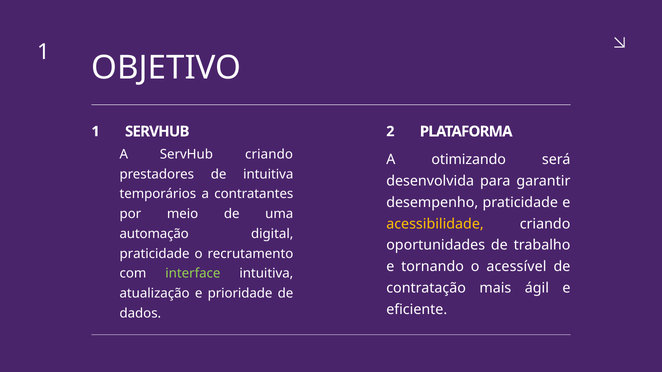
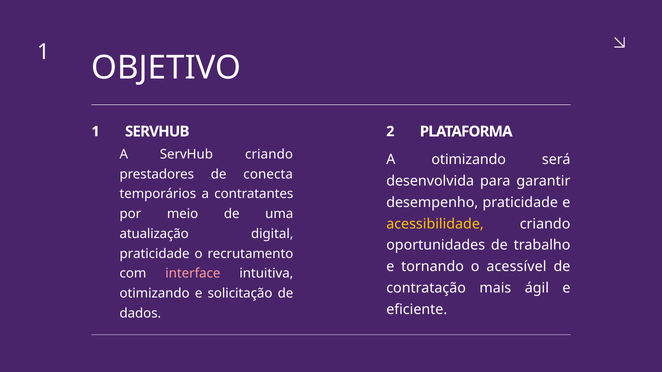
de intuitiva: intuitiva -> conecta
automação: automação -> atualização
interface colour: light green -> pink
atualização at (155, 294): atualização -> otimizando
prioridade: prioridade -> solicitação
